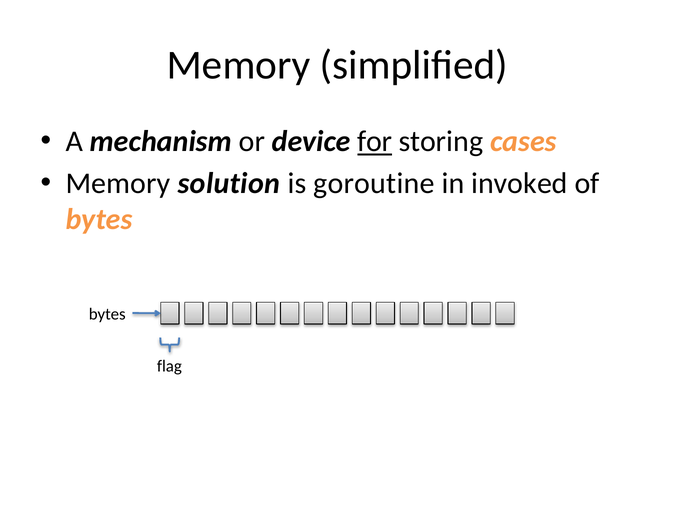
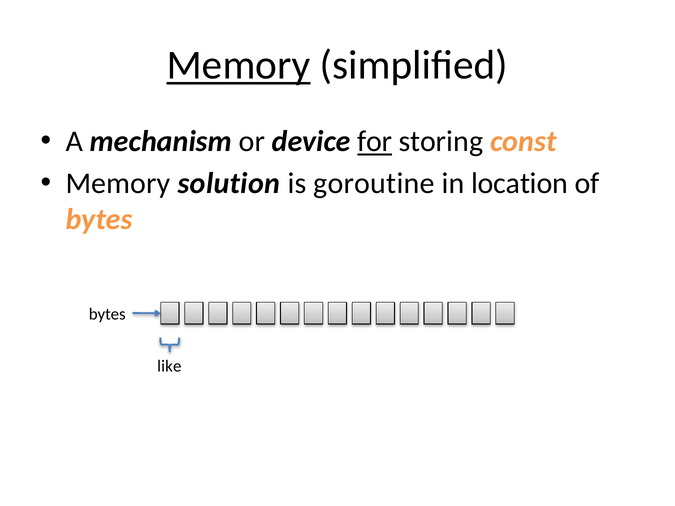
Memory at (238, 65) underline: none -> present
cases: cases -> const
invoked: invoked -> location
flag: flag -> like
